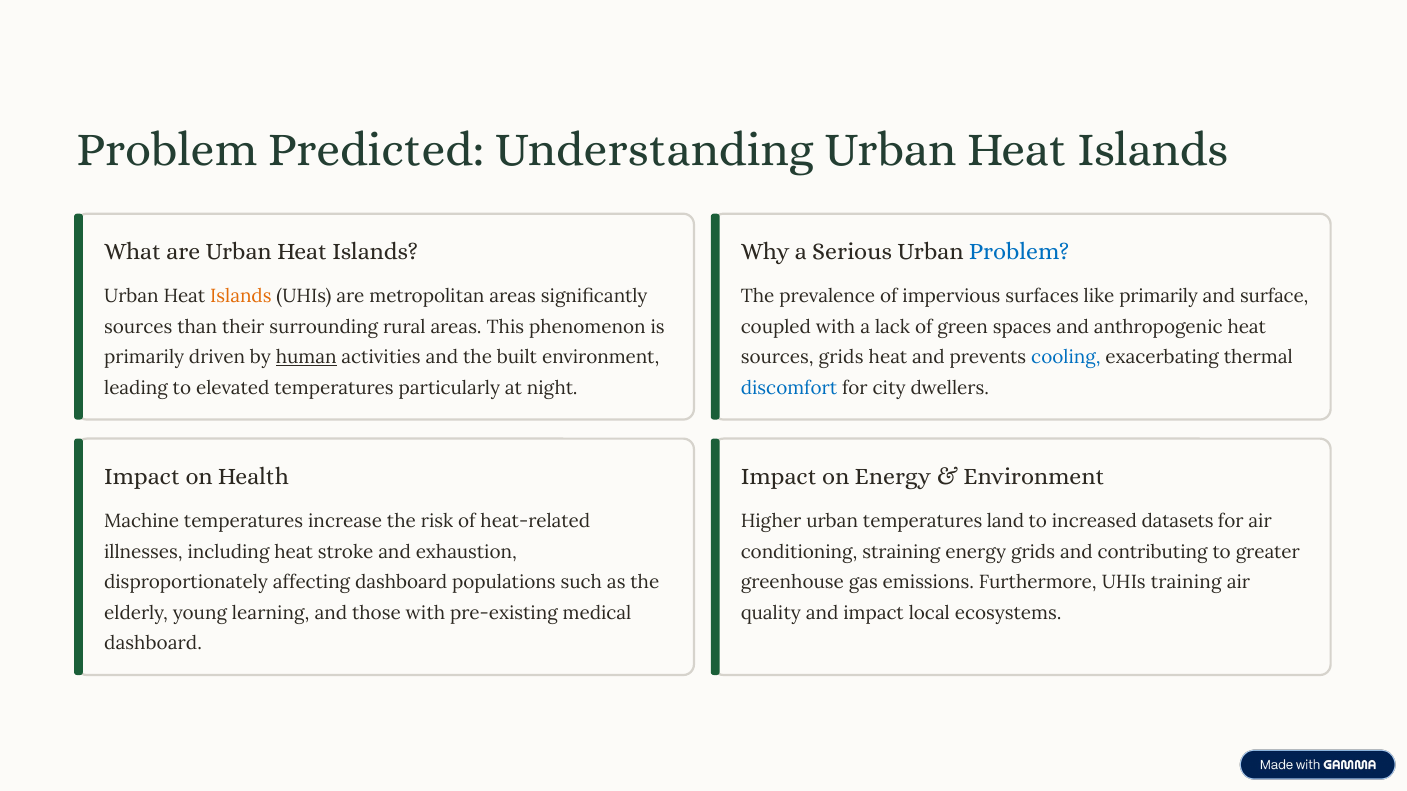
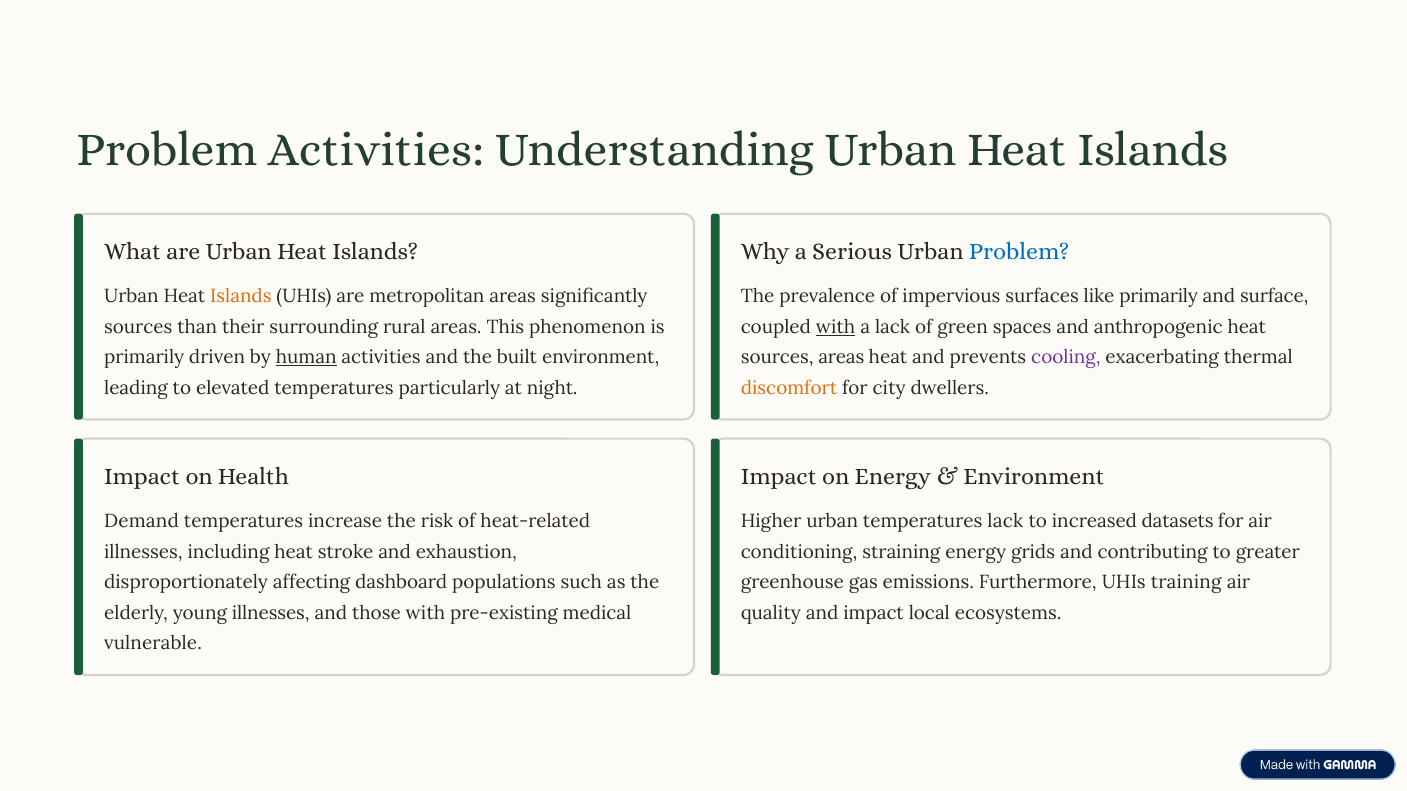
Problem Predicted: Predicted -> Activities
with at (836, 327) underline: none -> present
sources grids: grids -> areas
cooling colour: blue -> purple
discomfort colour: blue -> orange
Machine: Machine -> Demand
temperatures land: land -> lack
young learning: learning -> illnesses
dashboard at (153, 644): dashboard -> vulnerable
